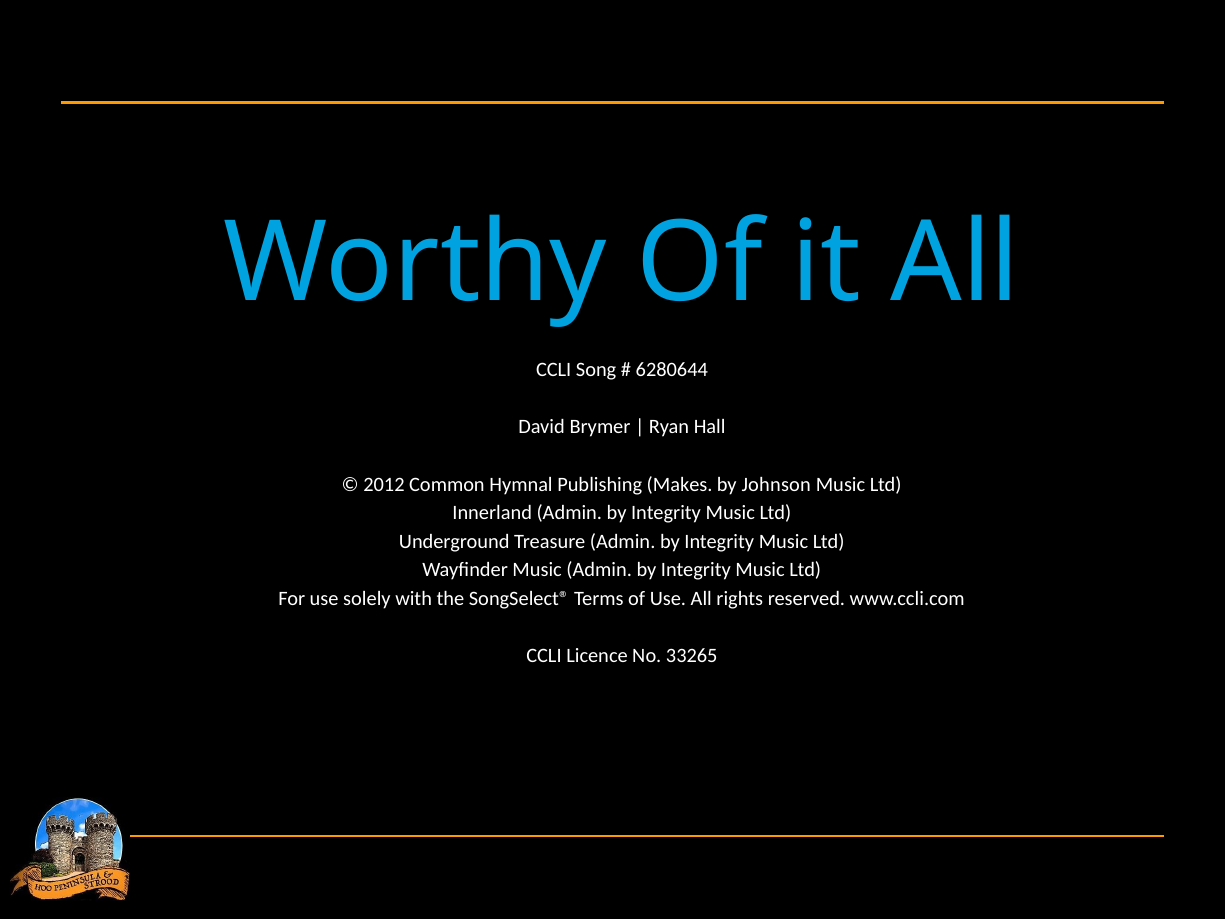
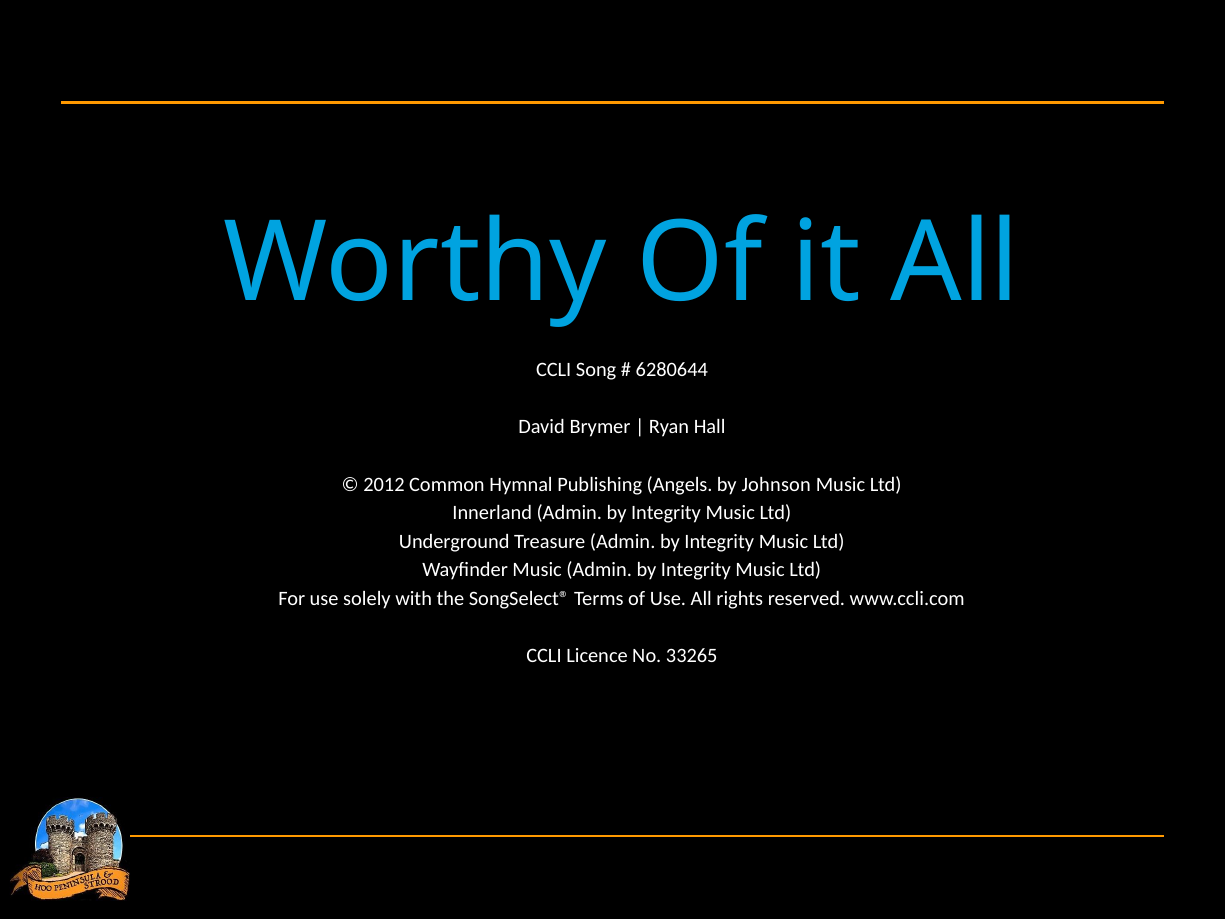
Makes: Makes -> Angels
